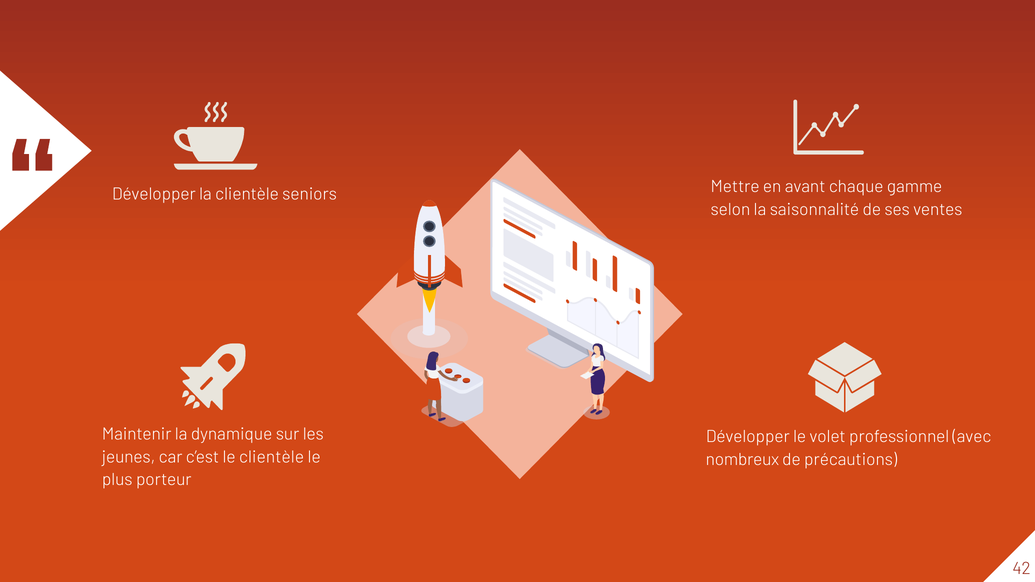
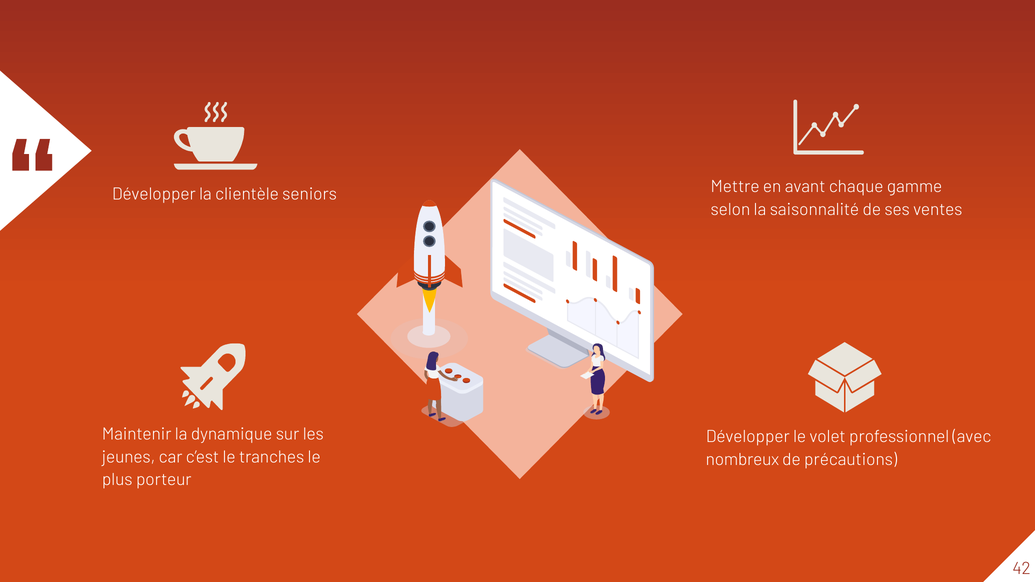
le clientèle: clientèle -> tranches
